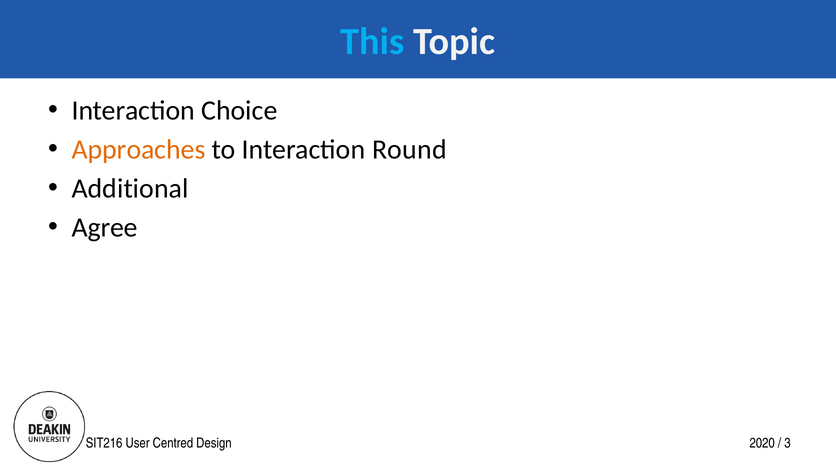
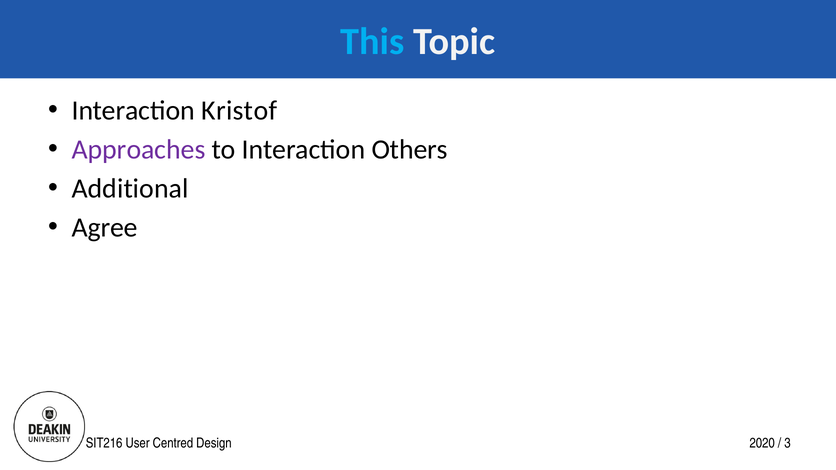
Choice: Choice -> Kristof
Approaches colour: orange -> purple
Round: Round -> Others
